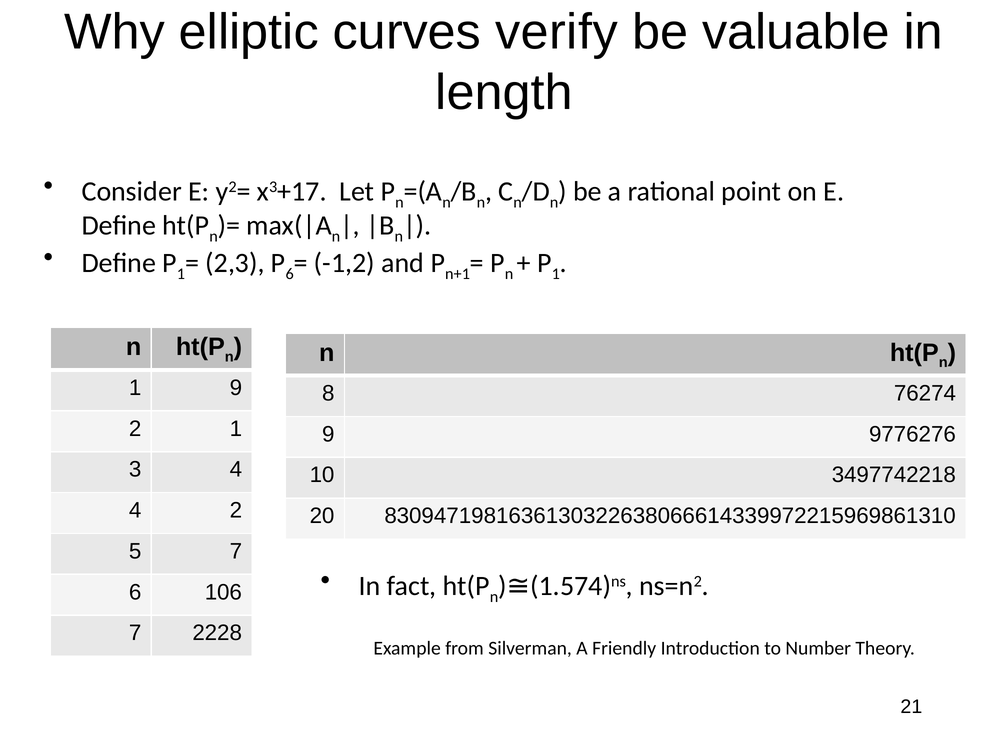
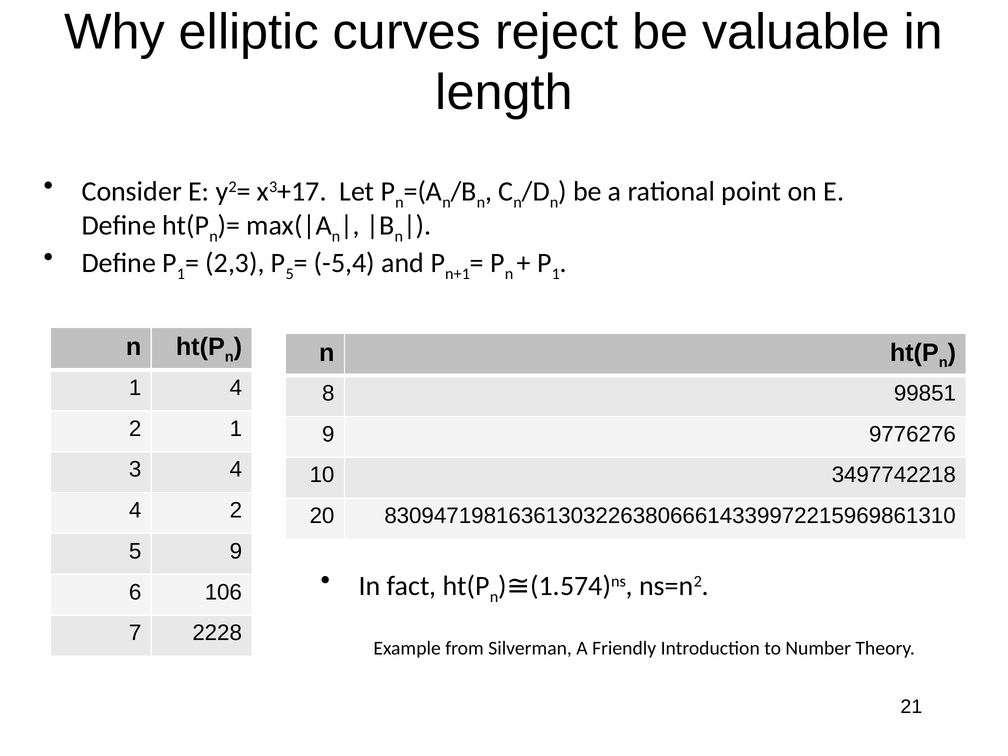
verify: verify -> reject
6 at (290, 274): 6 -> 5
-1,2: -1,2 -> -5,4
1 9: 9 -> 4
76274: 76274 -> 99851
5 7: 7 -> 9
